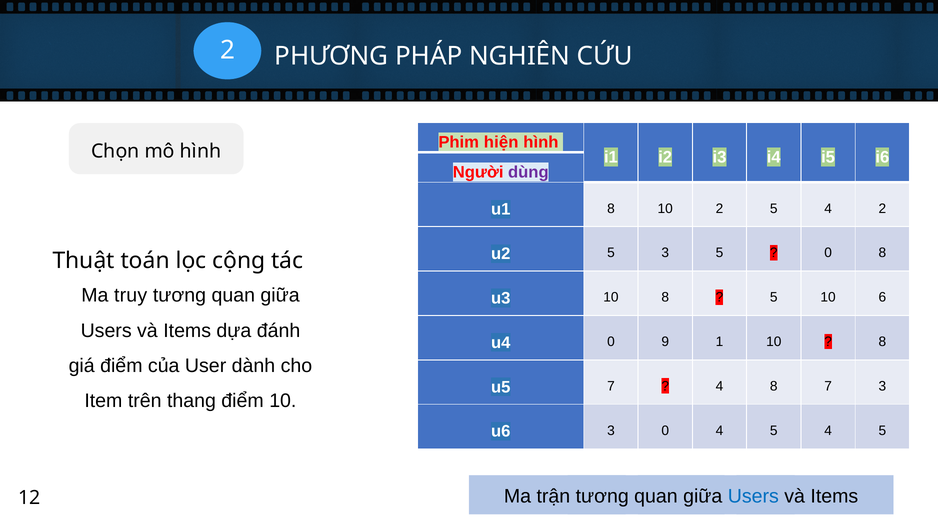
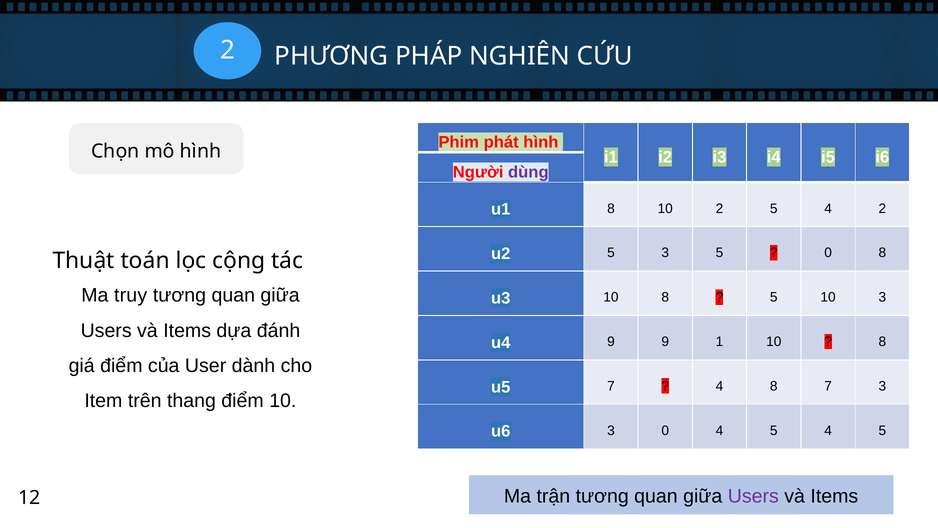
hiện: hiện -> phát
10 6: 6 -> 3
u4 0: 0 -> 9
Users at (753, 496) colour: blue -> purple
